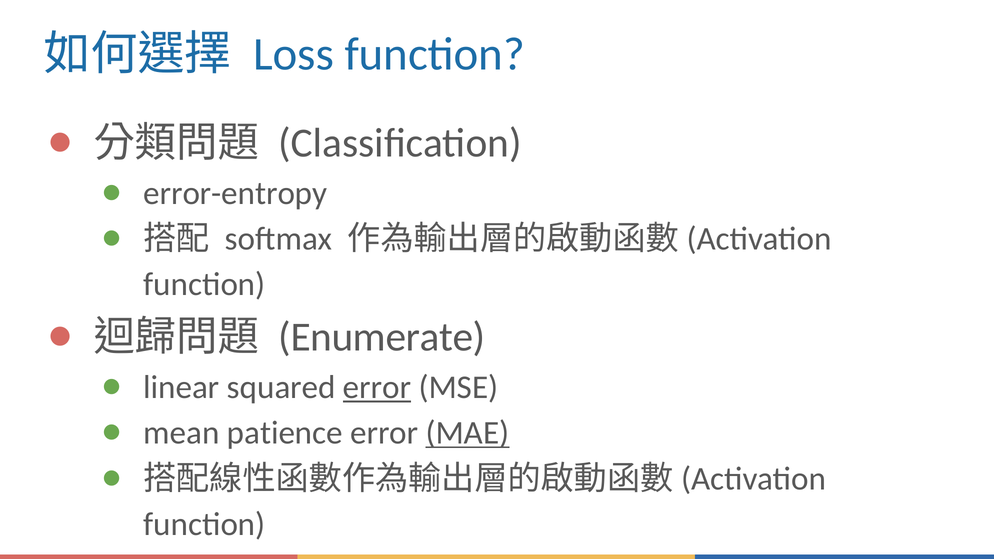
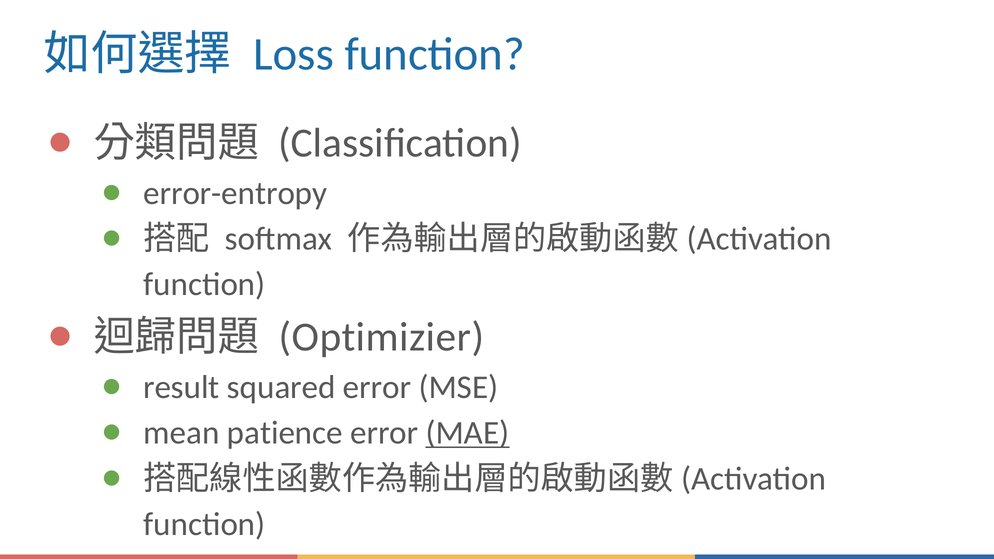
Enumerate: Enumerate -> Optimizier
linear: linear -> result
error at (377, 387) underline: present -> none
